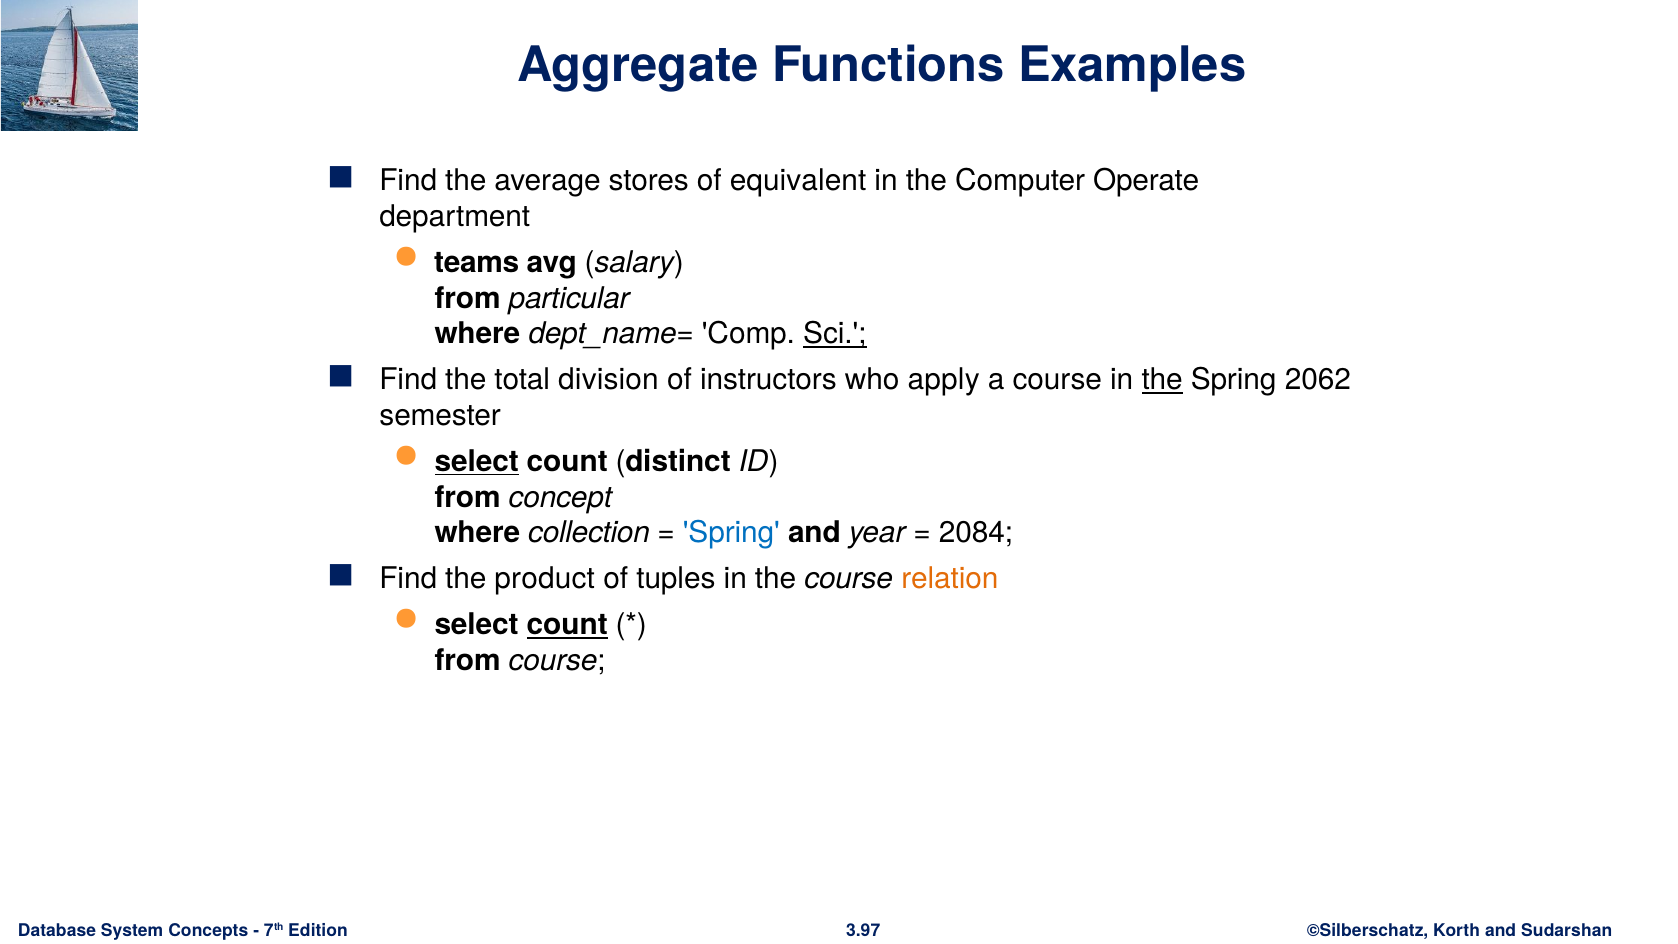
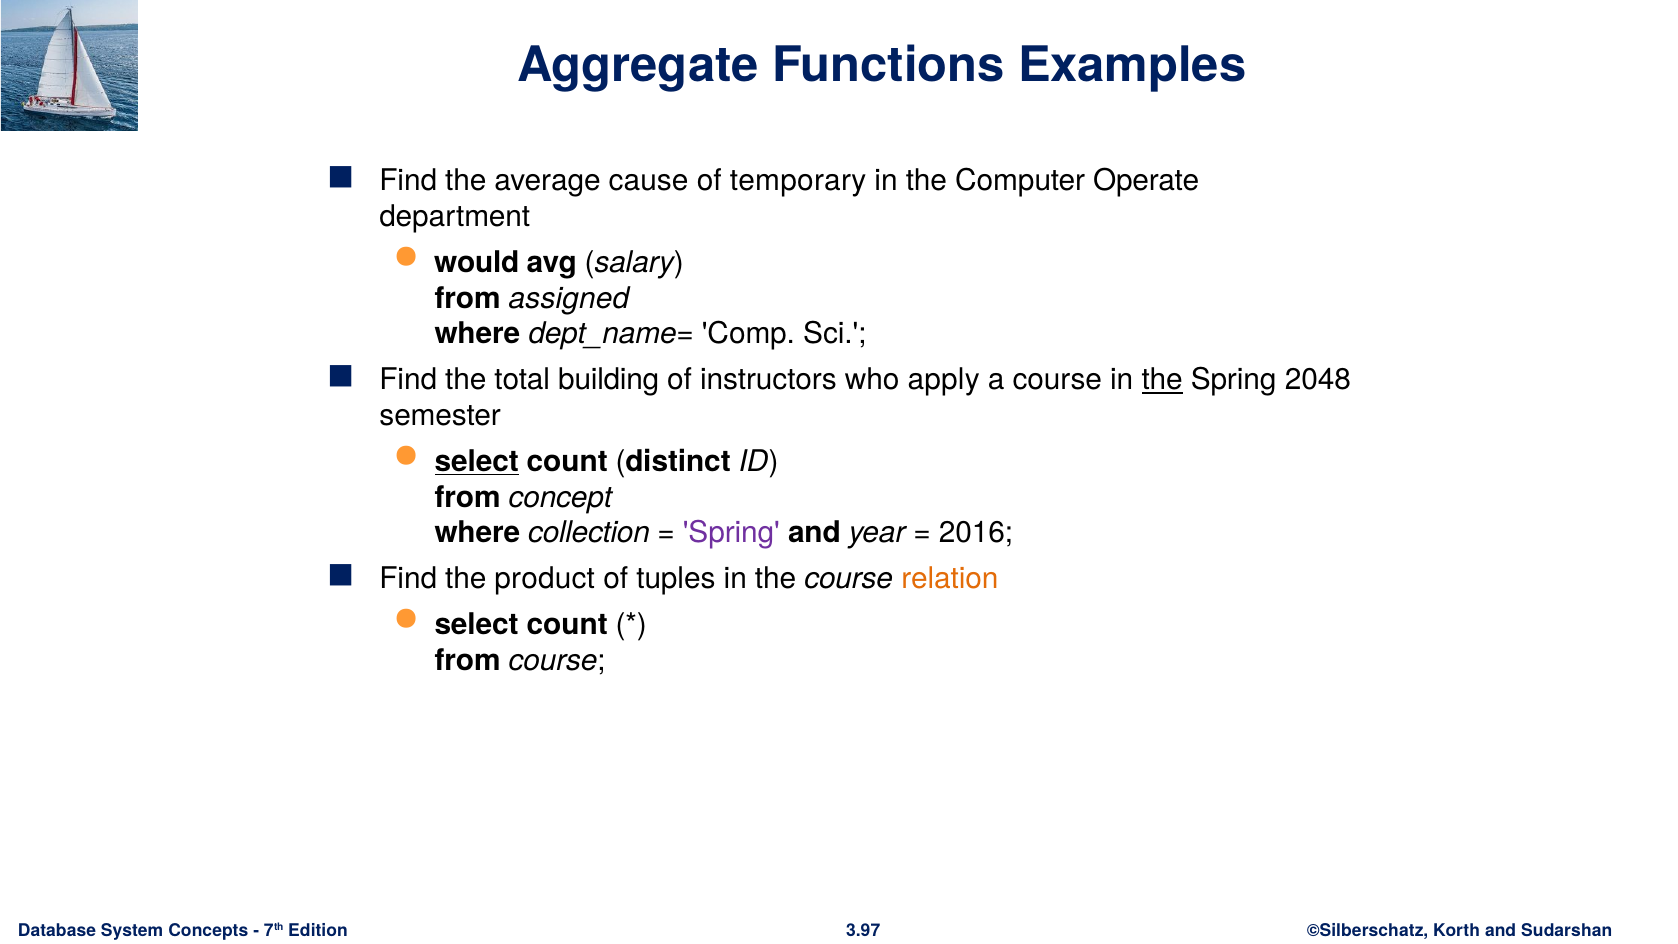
stores: stores -> cause
equivalent: equivalent -> temporary
teams: teams -> would
particular: particular -> assigned
Sci underline: present -> none
division: division -> building
2062: 2062 -> 2048
Spring at (731, 533) colour: blue -> purple
2084: 2084 -> 2016
count at (567, 625) underline: present -> none
